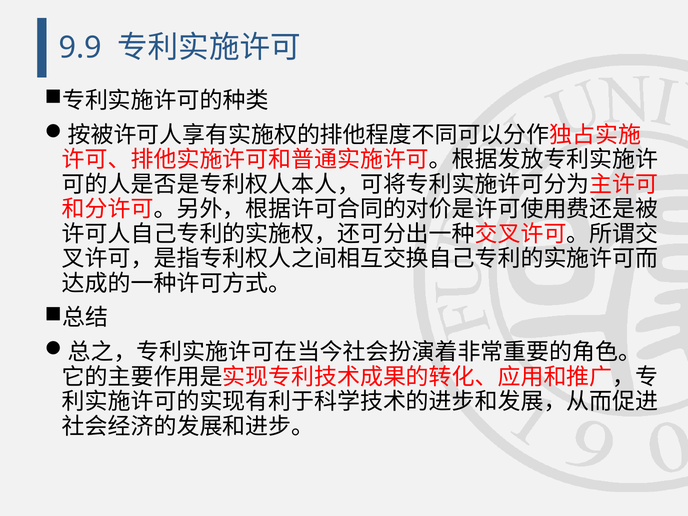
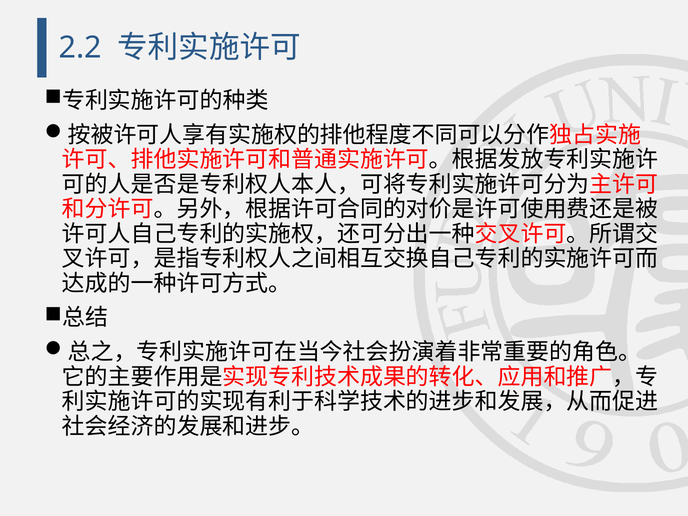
9.9: 9.9 -> 2.2
